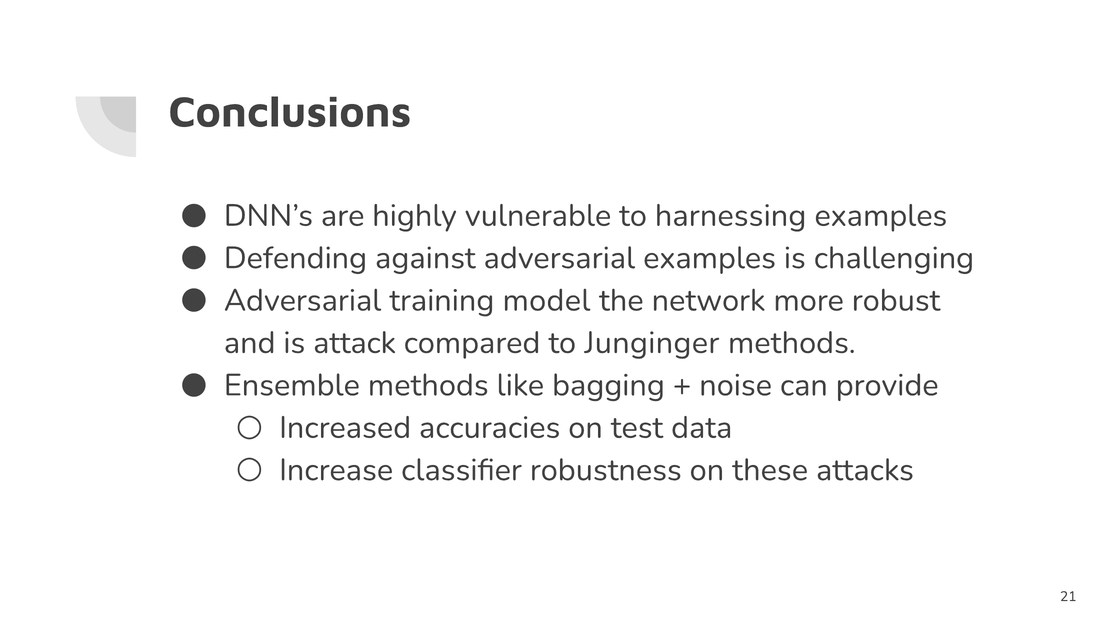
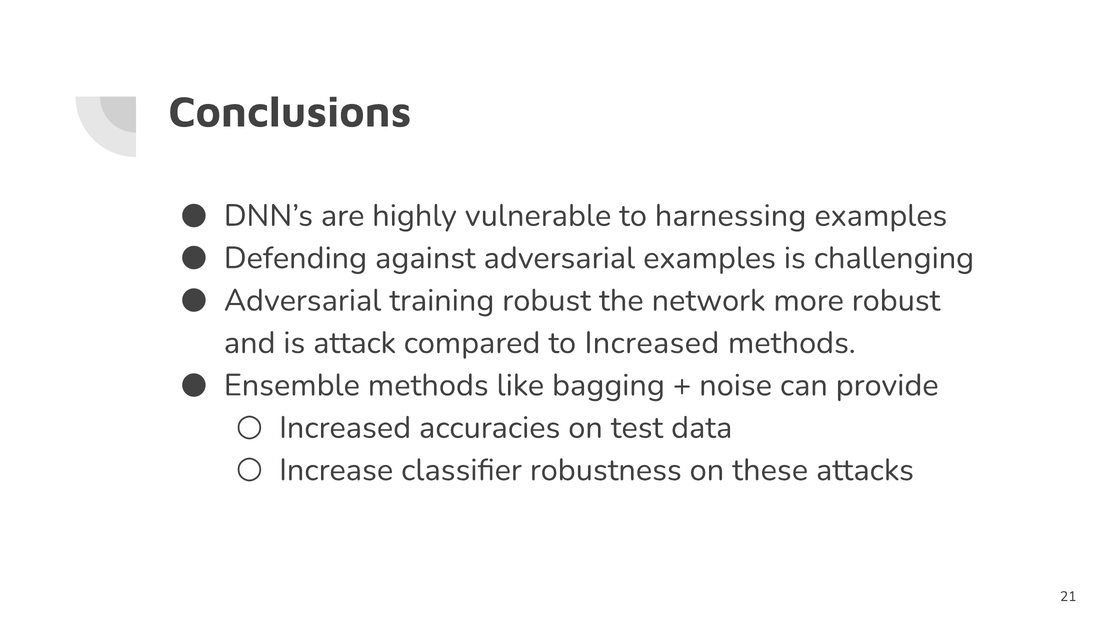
training model: model -> robust
to Junginger: Junginger -> Increased
